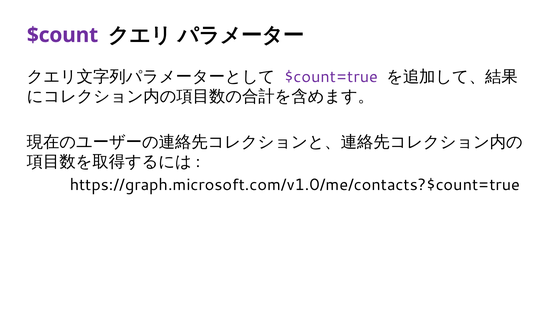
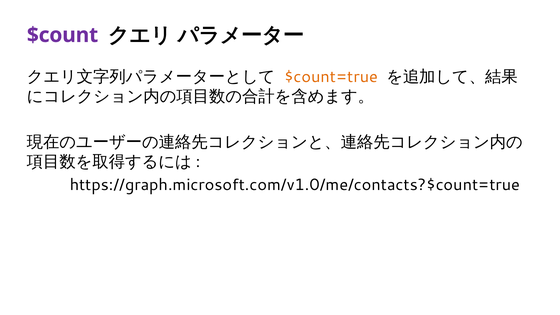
$count=true colour: purple -> orange
